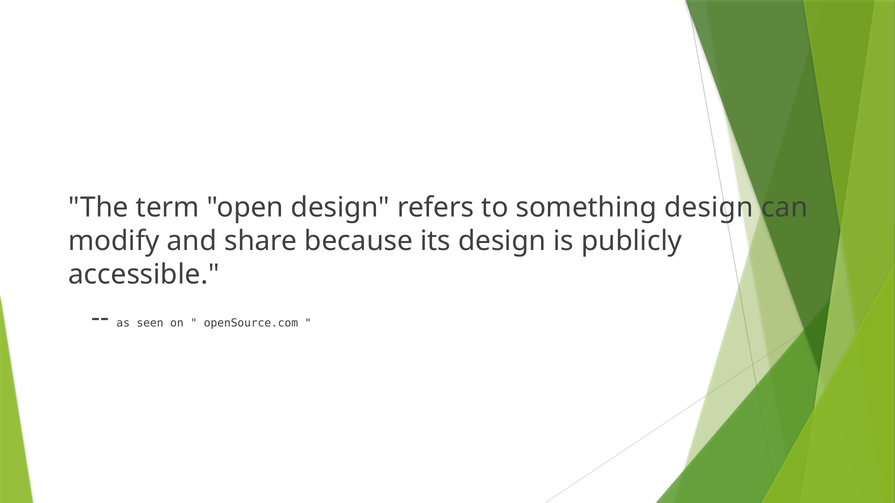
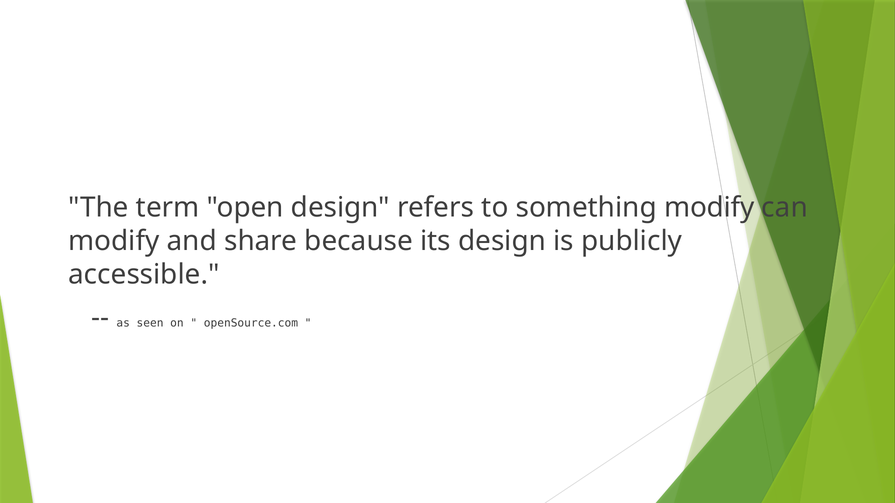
something design: design -> modify
